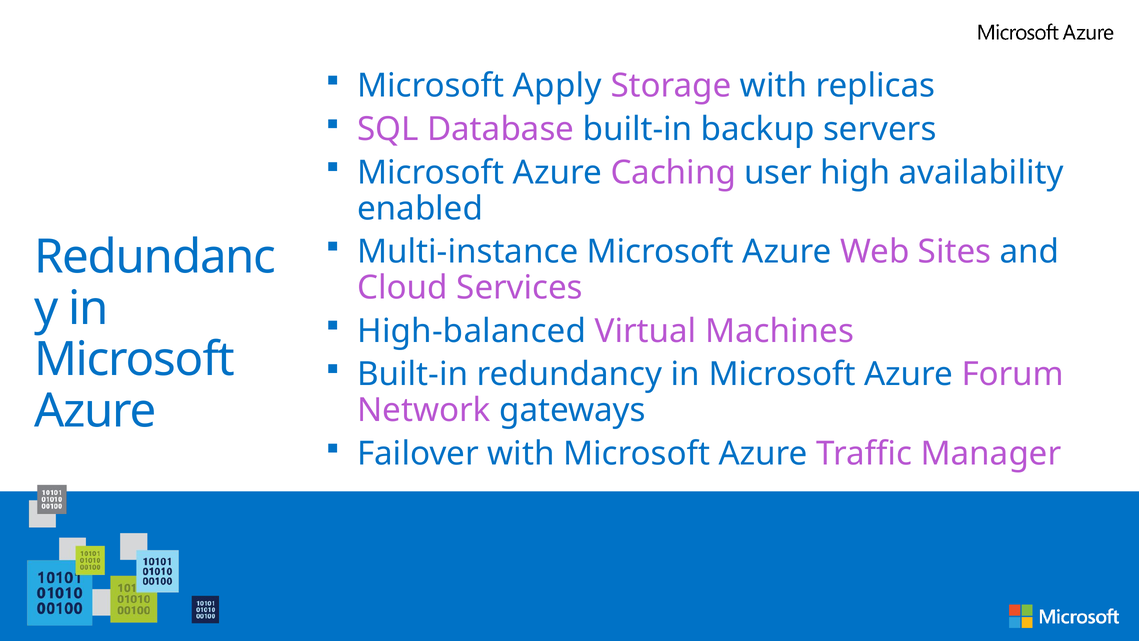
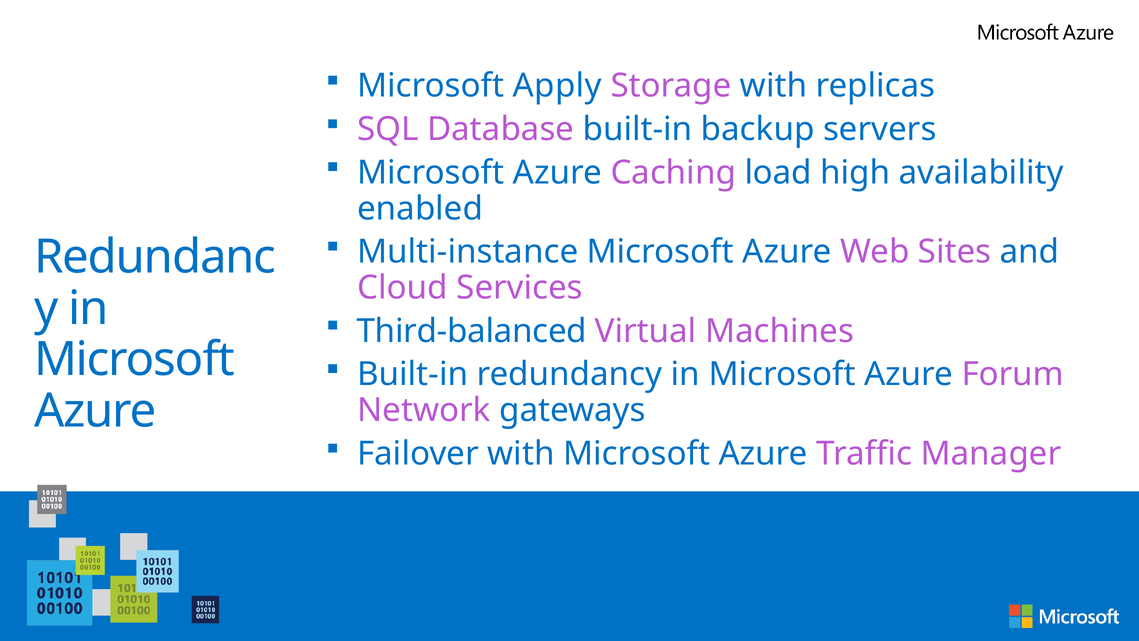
user: user -> load
High-balanced: High-balanced -> Third-balanced
